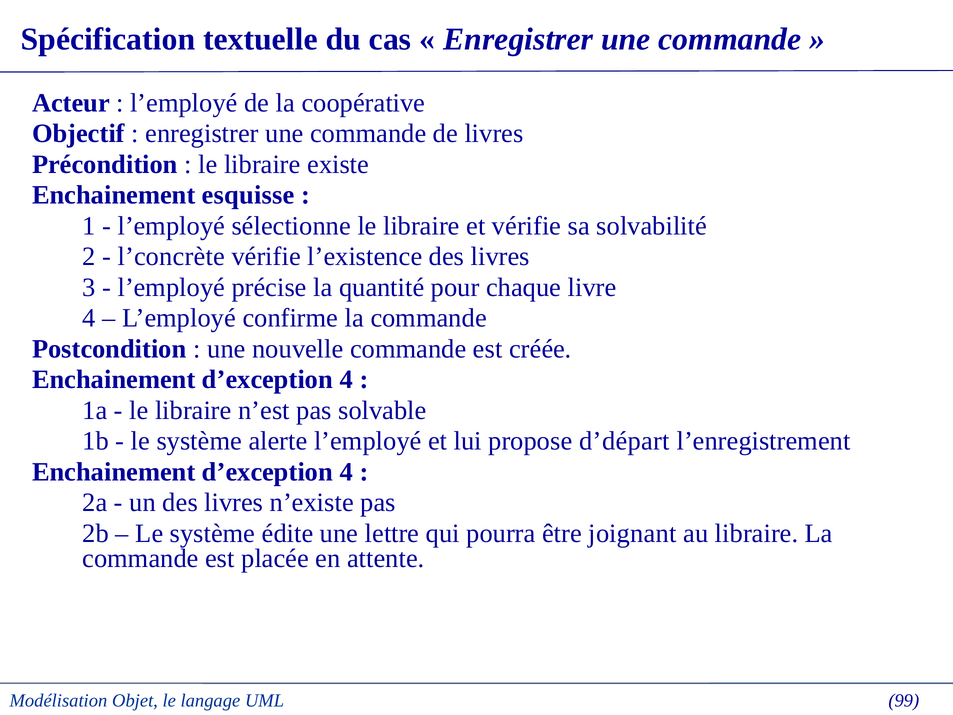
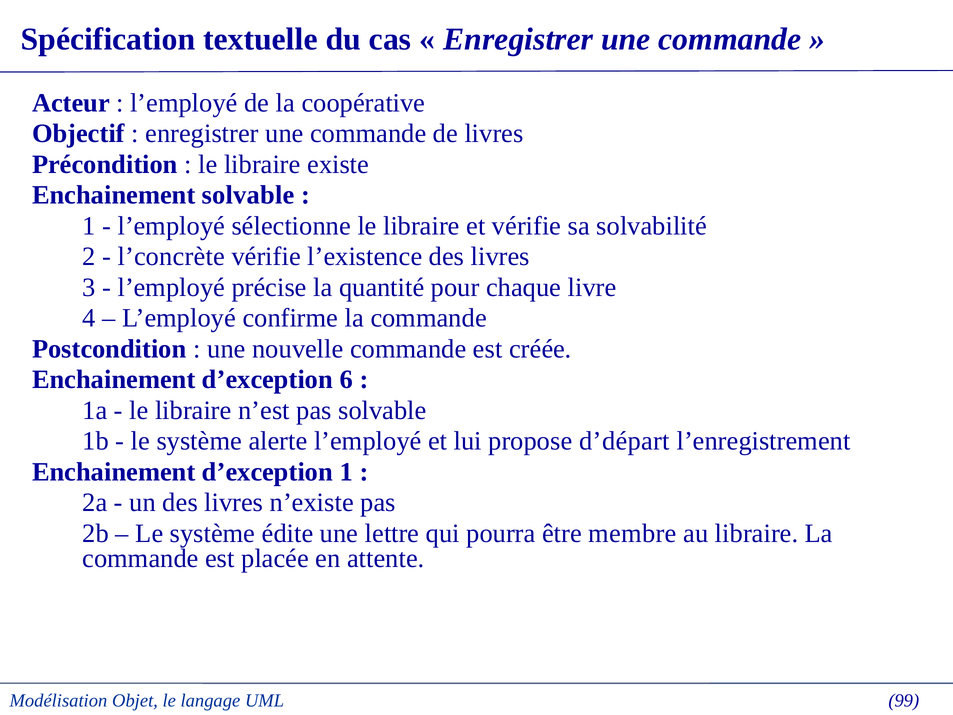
Enchainement esquisse: esquisse -> solvable
4 at (346, 379): 4 -> 6
4 at (346, 472): 4 -> 1
joignant: joignant -> membre
